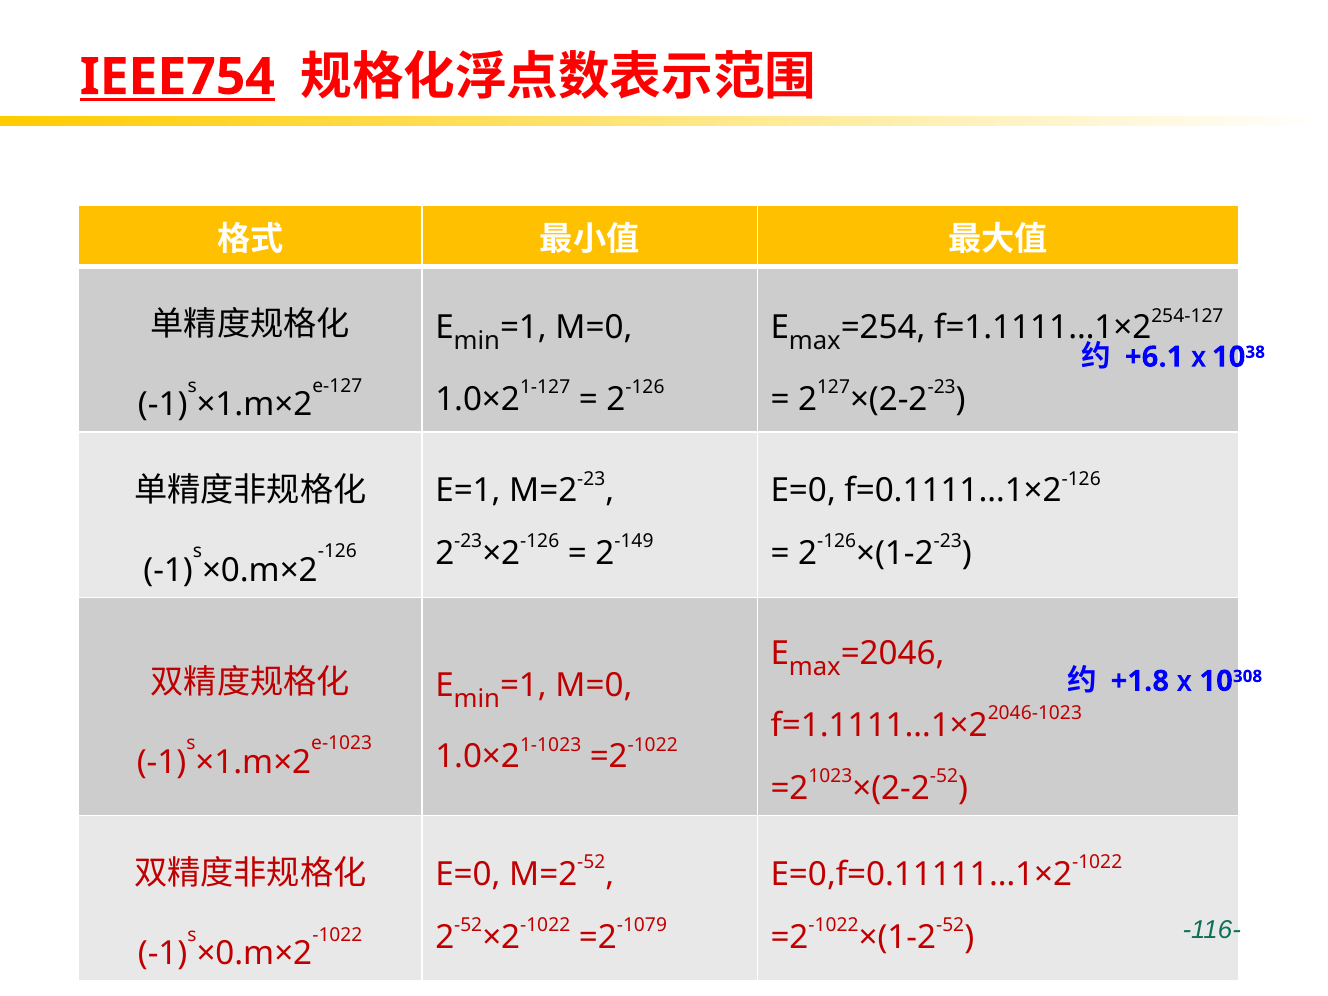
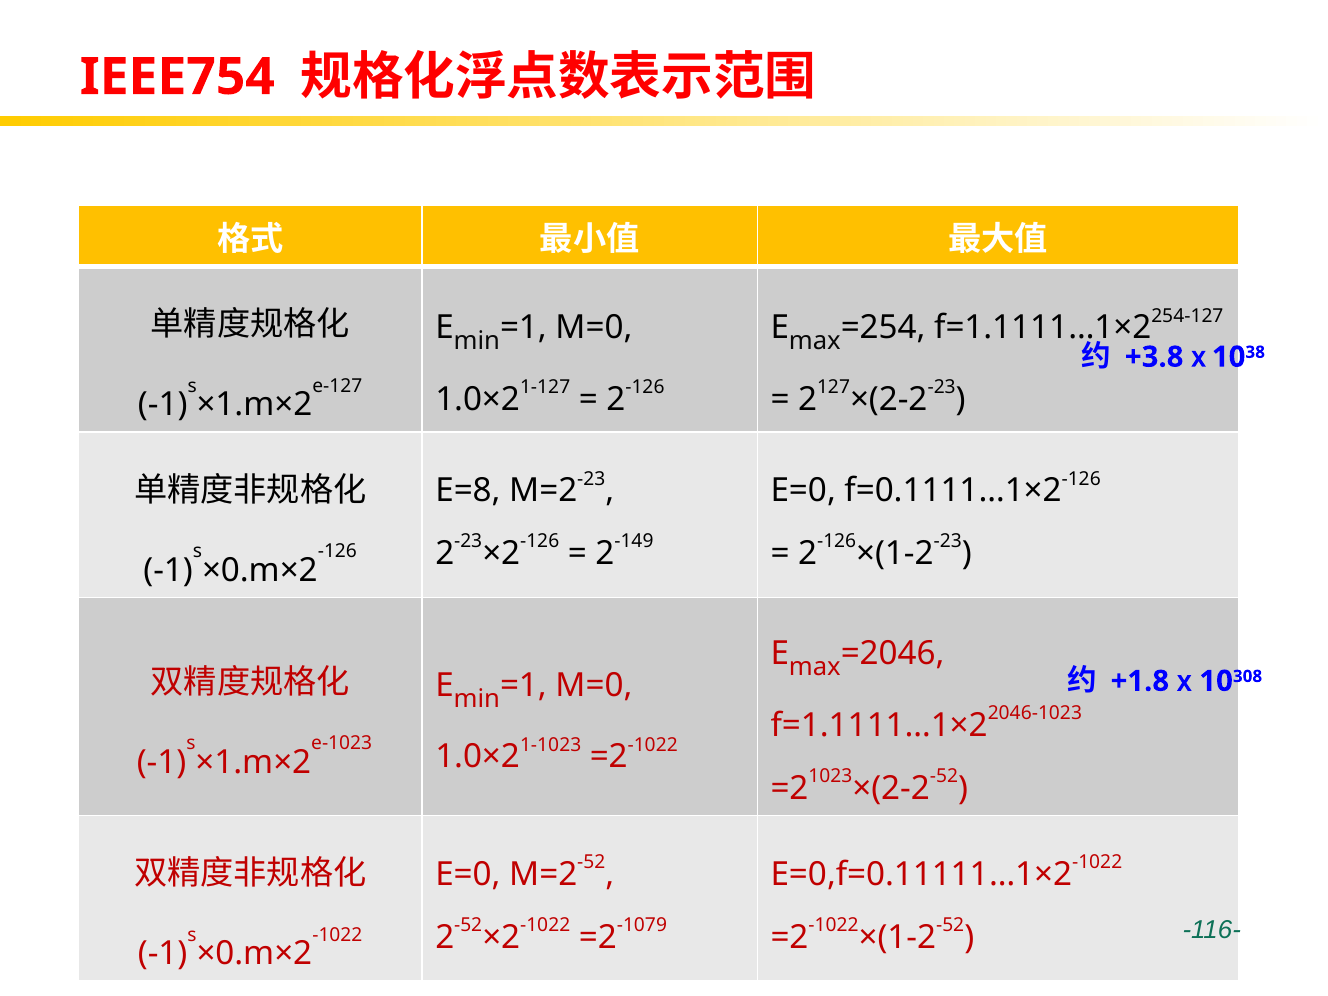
IEEE754 underline: present -> none
+6.1: +6.1 -> +3.8
E=1: E=1 -> E=8
